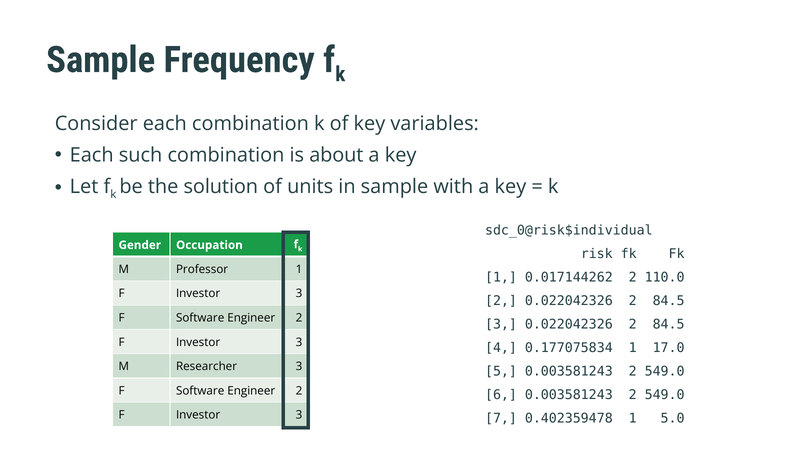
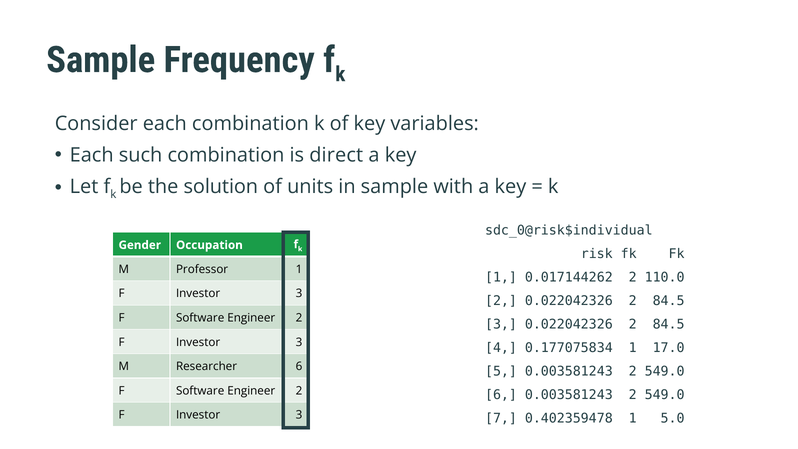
about: about -> direct
Researcher 3: 3 -> 6
